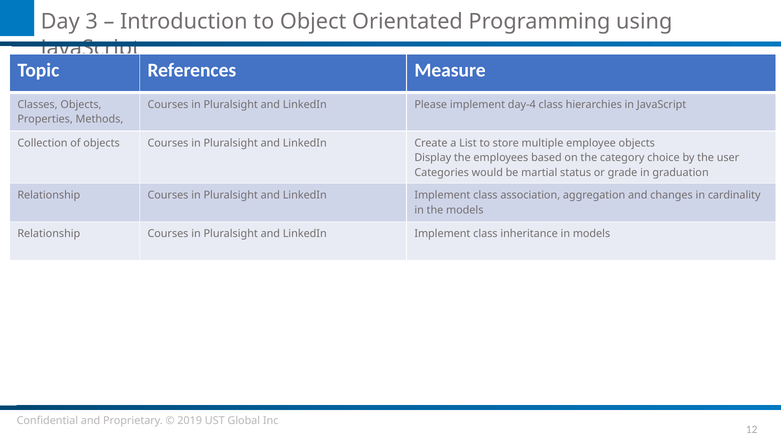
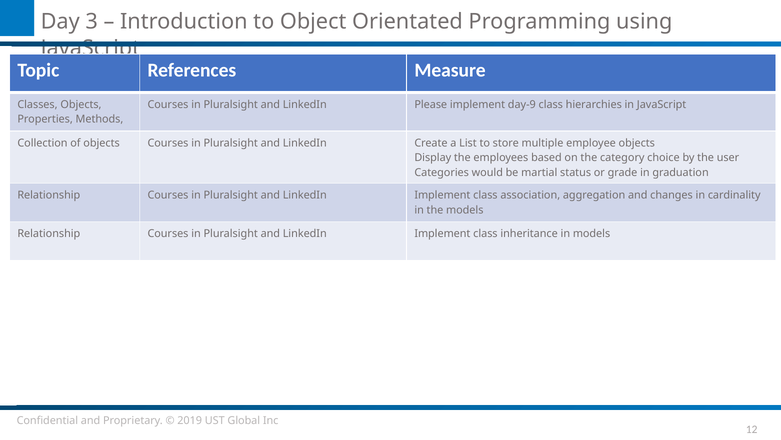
day-4: day-4 -> day-9
